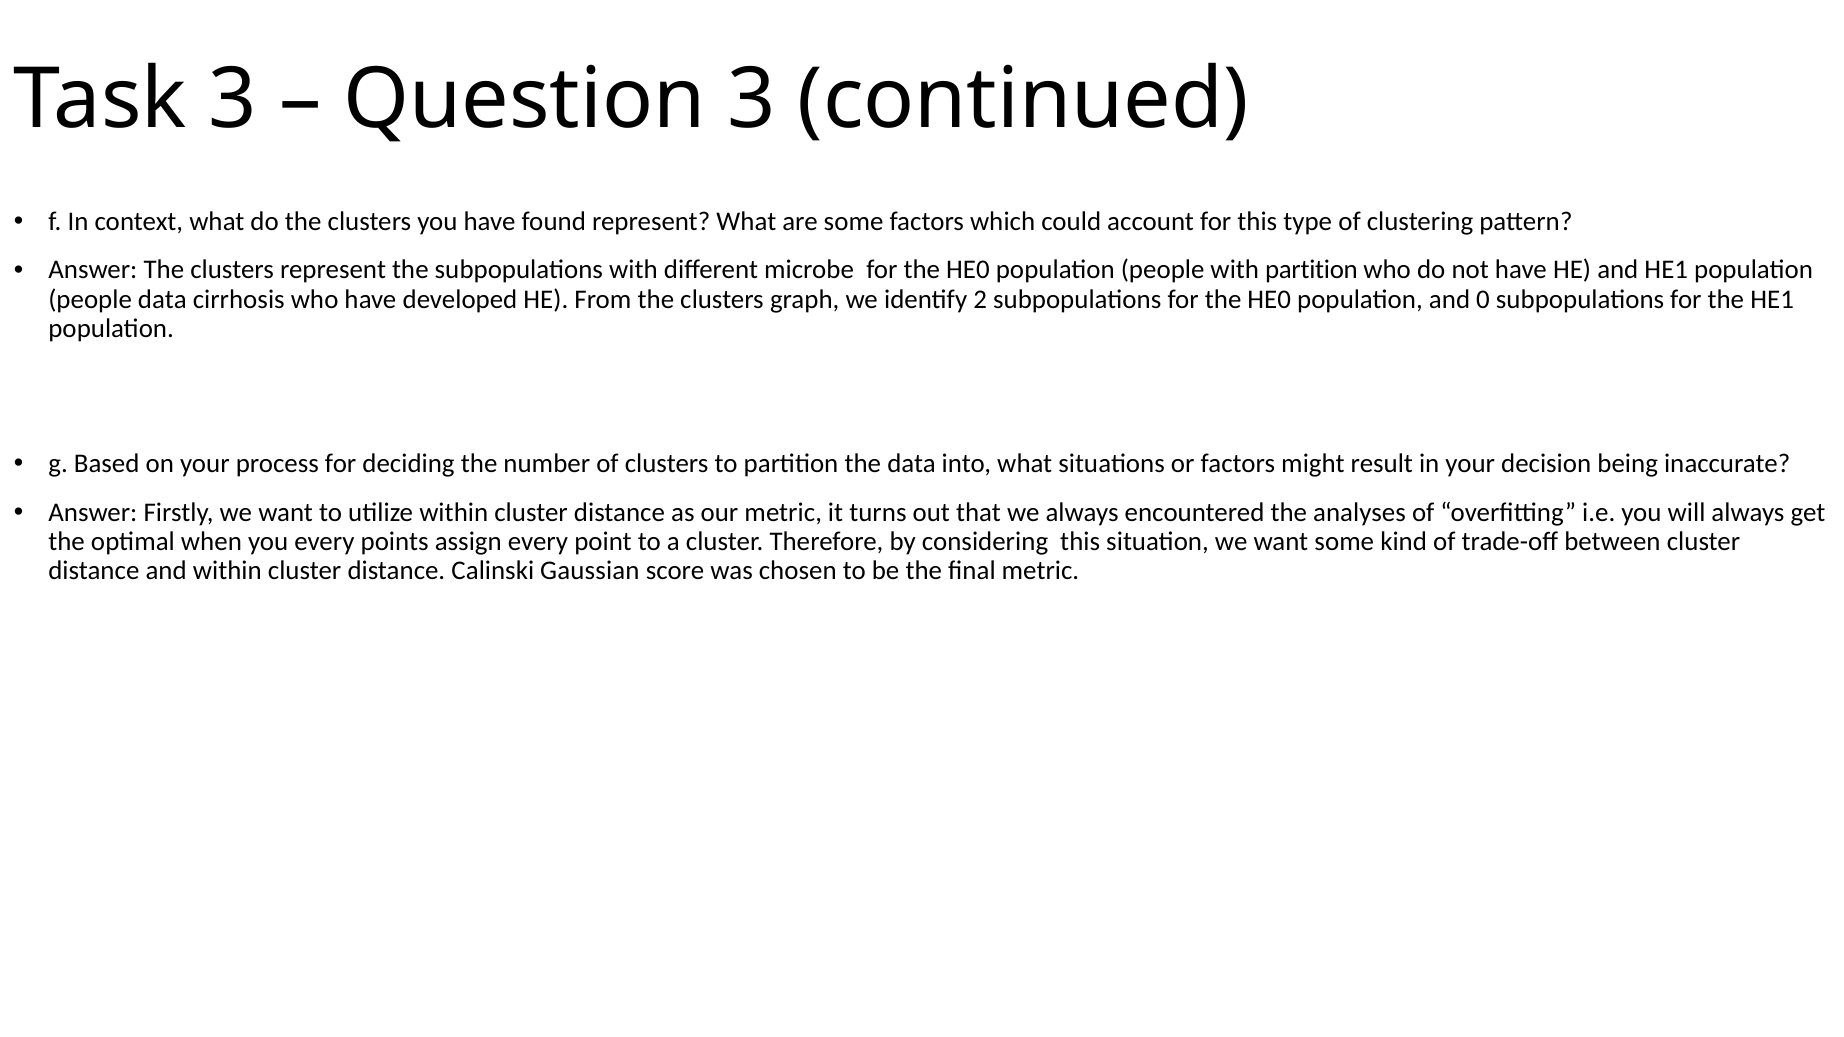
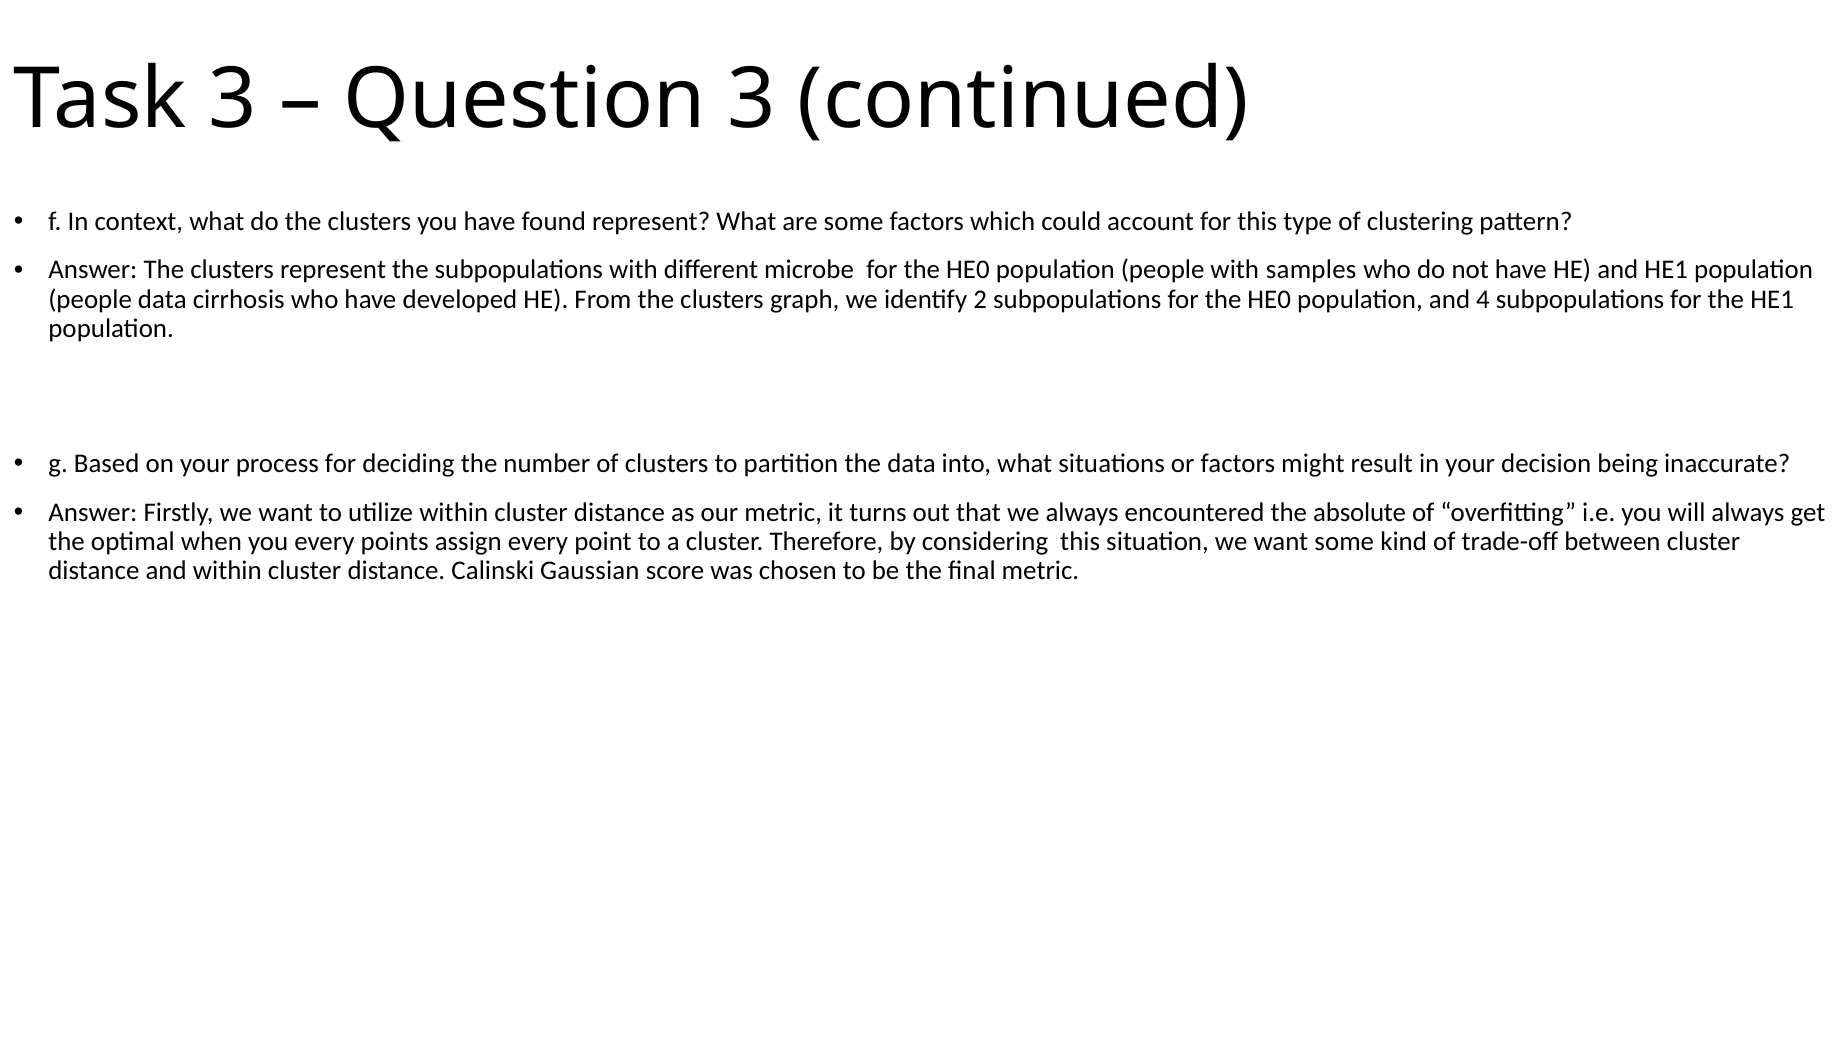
with partition: partition -> samples
0: 0 -> 4
analyses: analyses -> absolute
